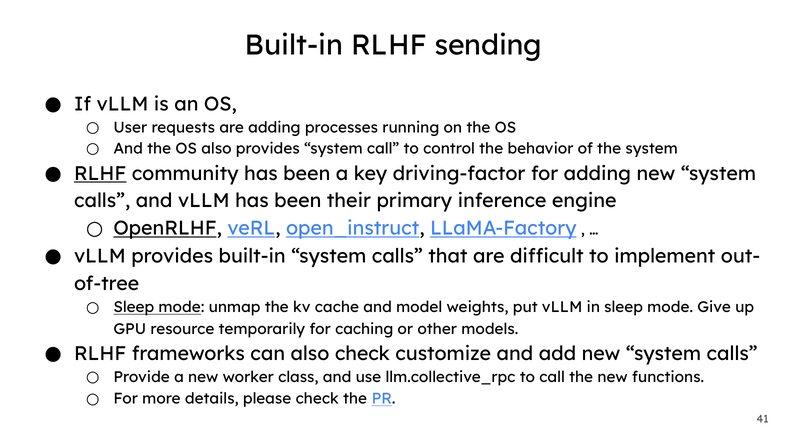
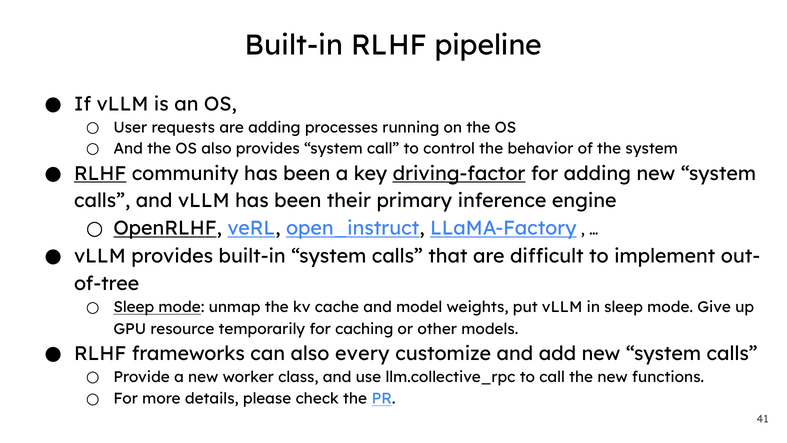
sending: sending -> pipeline
driving-factor underline: none -> present
also check: check -> every
